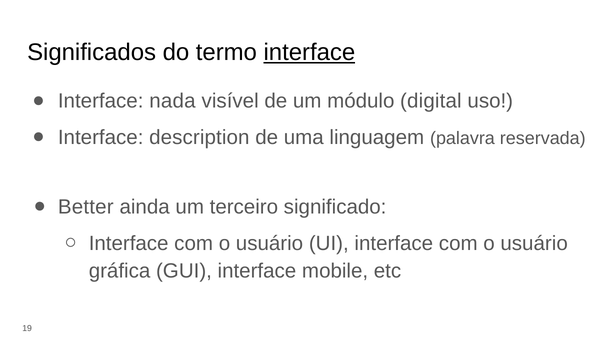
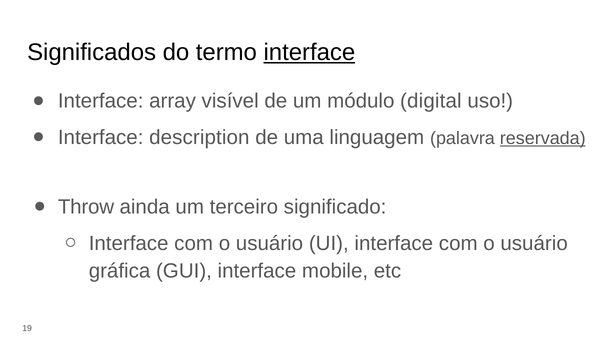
nada: nada -> array
reservada underline: none -> present
Better: Better -> Throw
